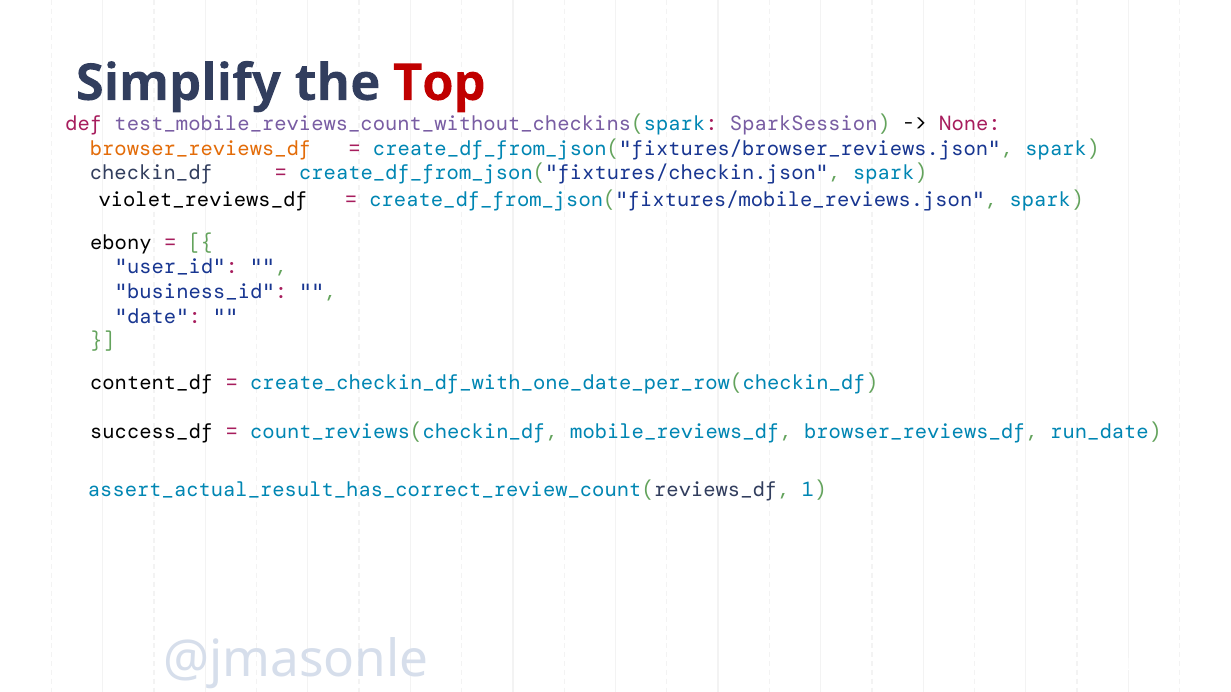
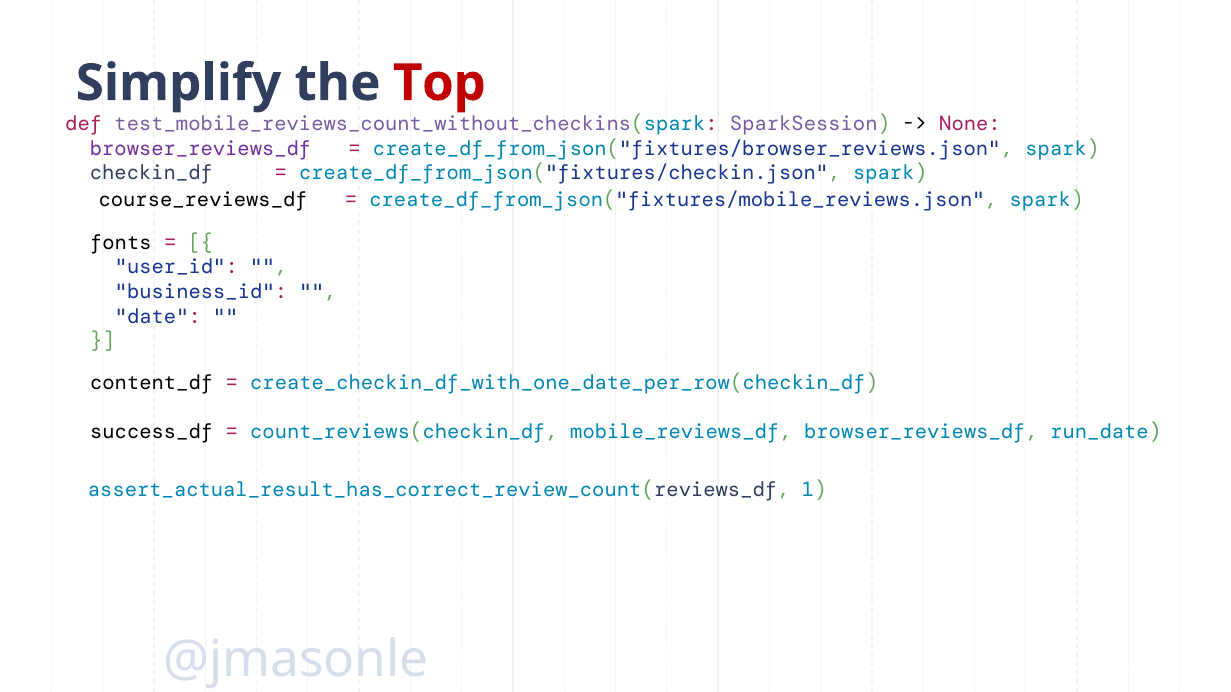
browser_reviews_df at (201, 149) colour: orange -> purple
violet_reviews_df: violet_reviews_df -> course_reviews_df
ebony: ebony -> fonts
